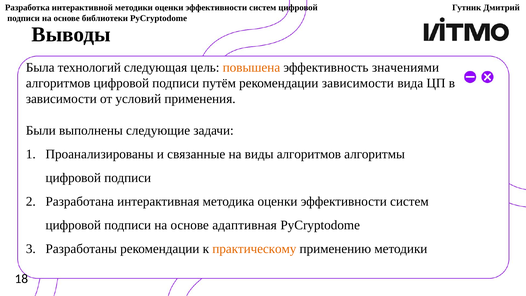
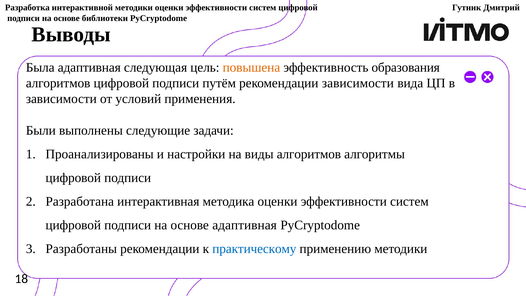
Была технологий: технологий -> адаптивная
значениями: значениями -> образования
связанные: связанные -> настройки
практическому colour: orange -> blue
